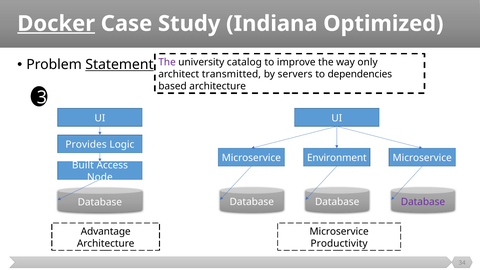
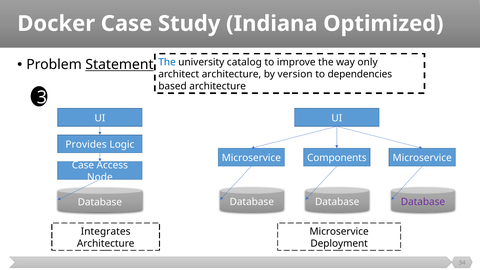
Docker underline: present -> none
The at (167, 62) colour: purple -> blue
architect transmitted: transmitted -> architecture
servers: servers -> version
Environment: Environment -> Components
Built at (83, 165): Built -> Case
Advantage: Advantage -> Integrates
Productivity: Productivity -> Deployment
